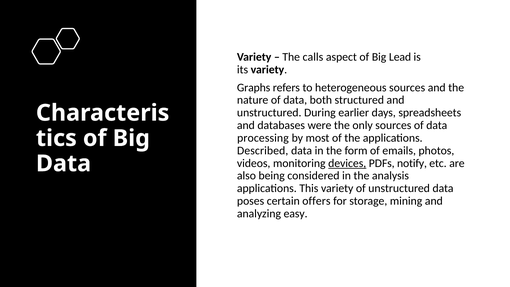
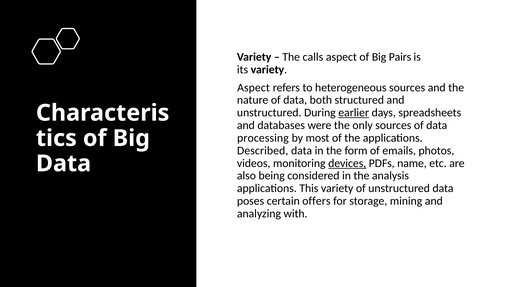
Lead: Lead -> Pairs
Graphs at (254, 87): Graphs -> Aspect
earlier underline: none -> present
notify: notify -> name
easy: easy -> with
